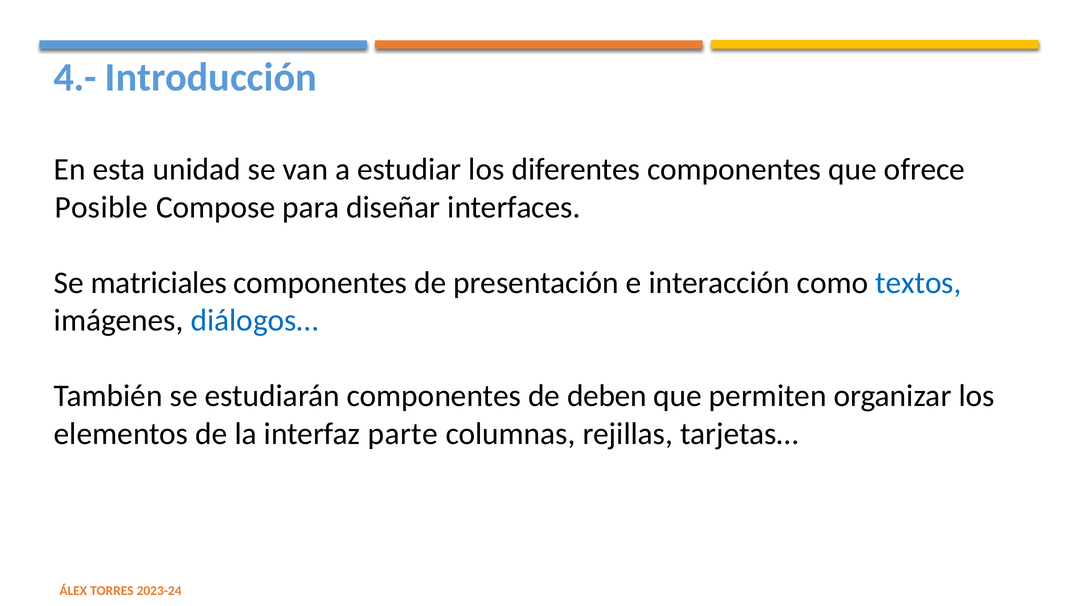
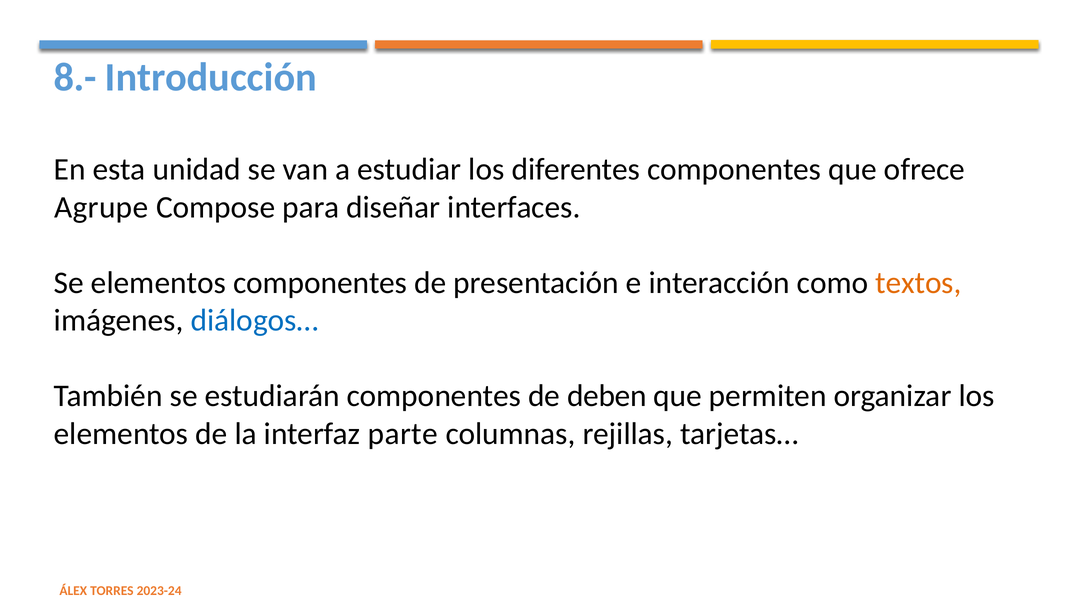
4.-: 4.- -> 8.-
Posible: Posible -> Agrupe
Se matriciales: matriciales -> elementos
textos colour: blue -> orange
